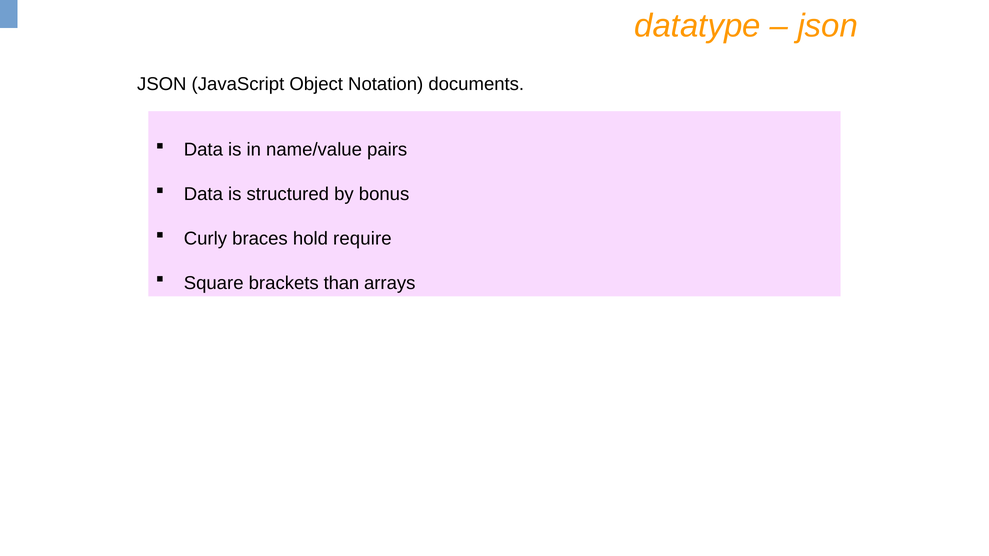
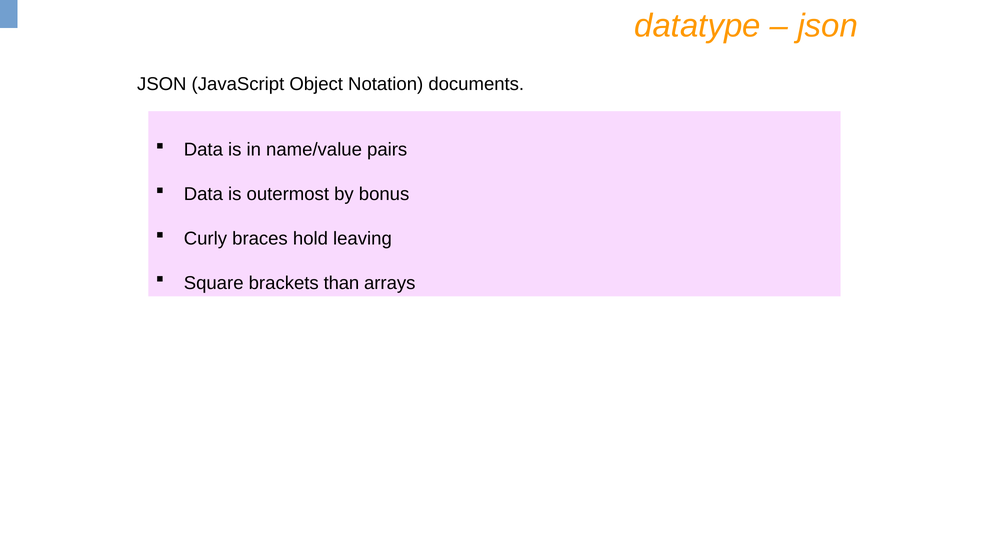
structured: structured -> outermost
require: require -> leaving
